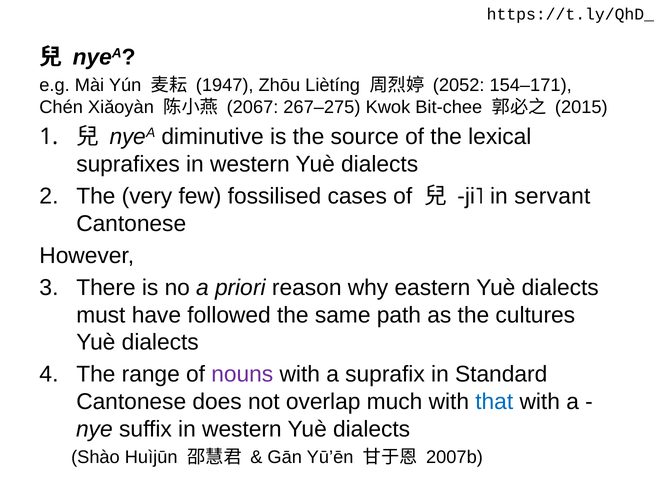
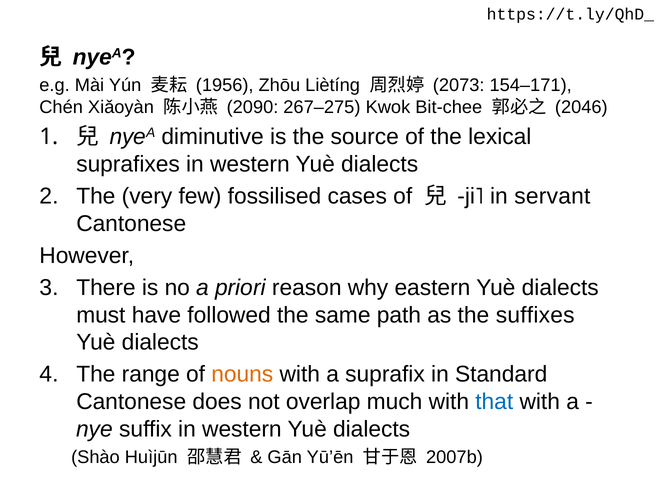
1947: 1947 -> 1956
2052: 2052 -> 2073
2067: 2067 -> 2090
2015: 2015 -> 2046
cultures: cultures -> suffixes
nouns colour: purple -> orange
